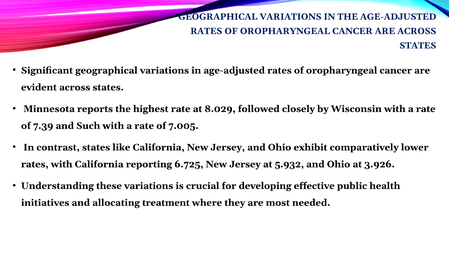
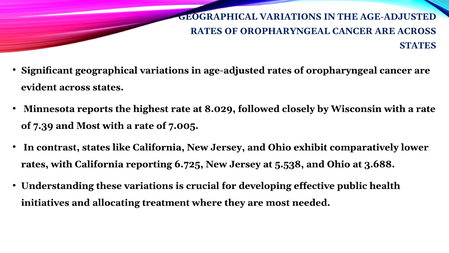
and Such: Such -> Most
5.932: 5.932 -> 5.538
3.926: 3.926 -> 3.688
